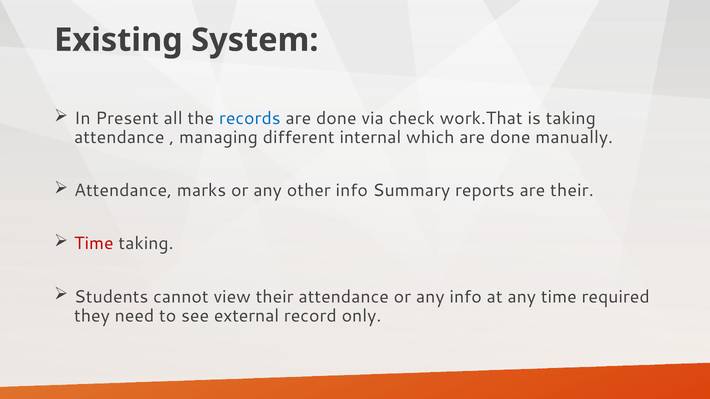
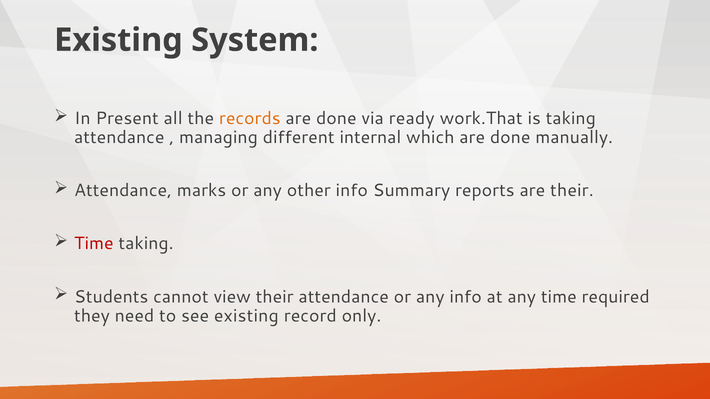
records colour: blue -> orange
check: check -> ready
see external: external -> existing
